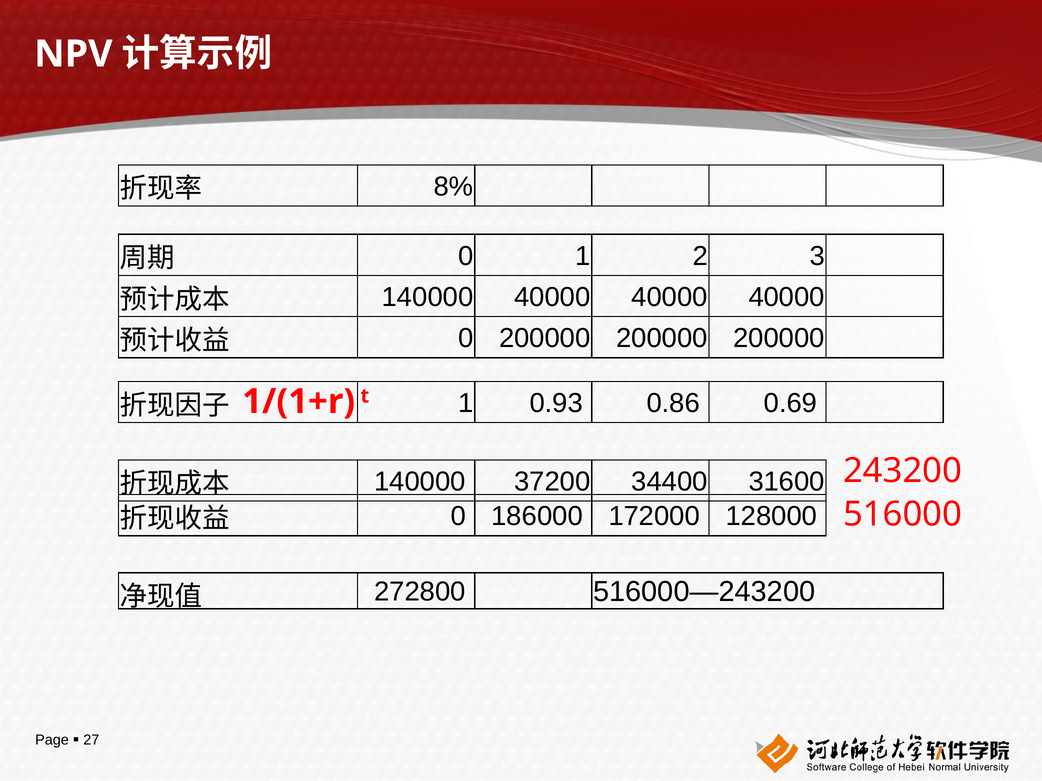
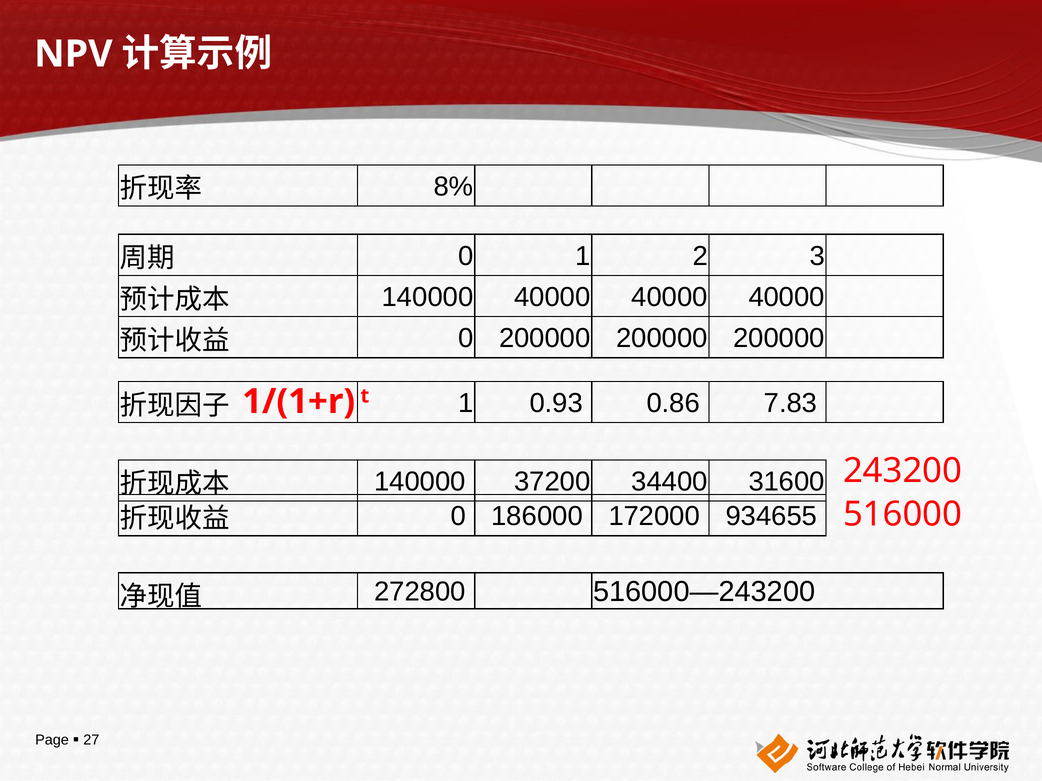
0.69: 0.69 -> 7.83
128000: 128000 -> 934655
